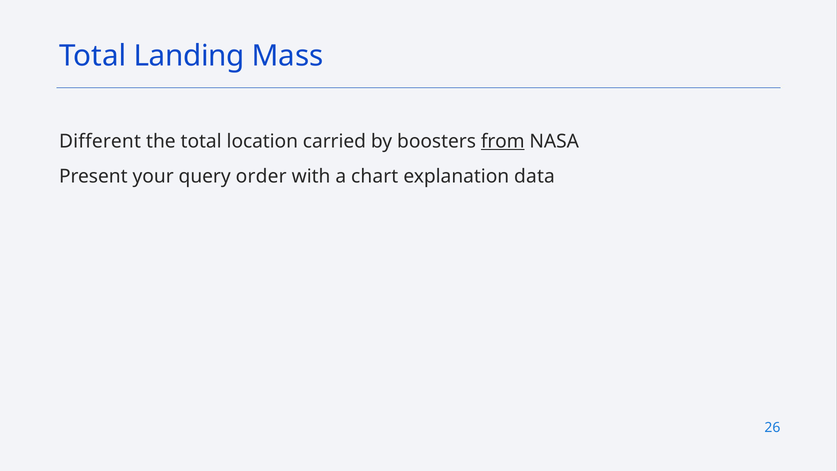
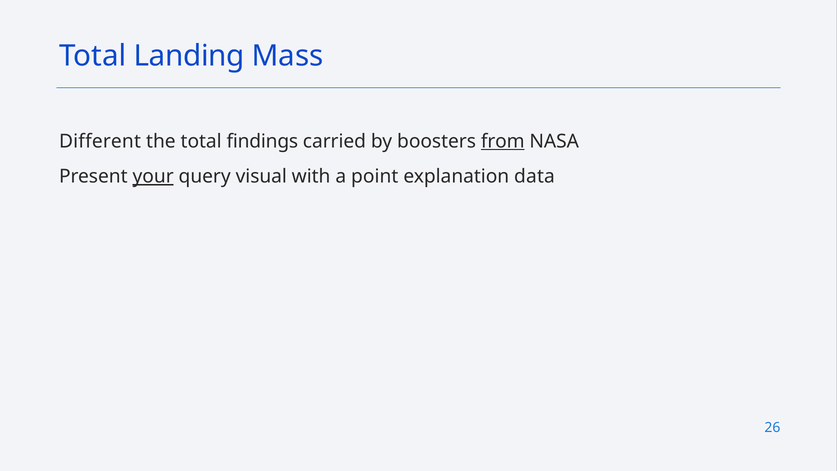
location: location -> findings
your underline: none -> present
order: order -> visual
chart: chart -> point
